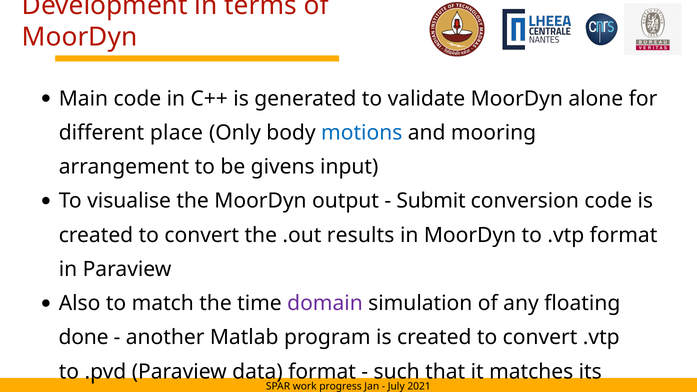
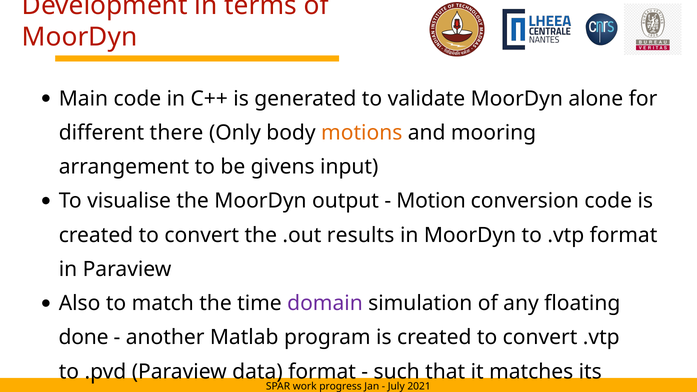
different place: place -> there
motions colour: blue -> orange
Submit at (431, 201): Submit -> Motion
